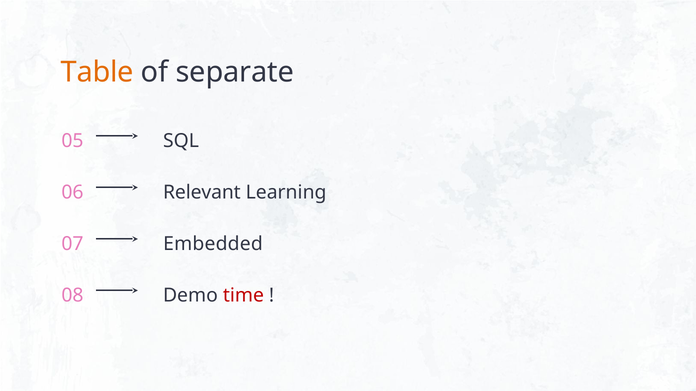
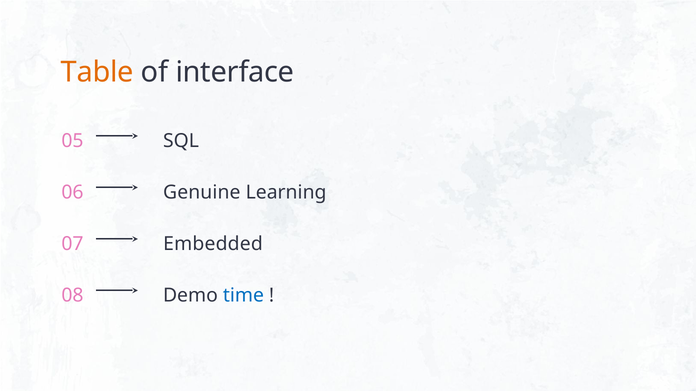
separate: separate -> interface
Relevant: Relevant -> Genuine
time colour: red -> blue
